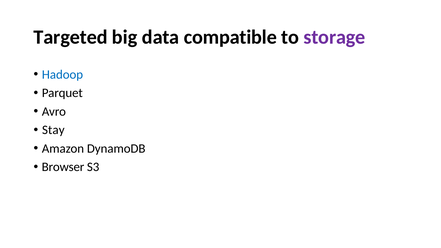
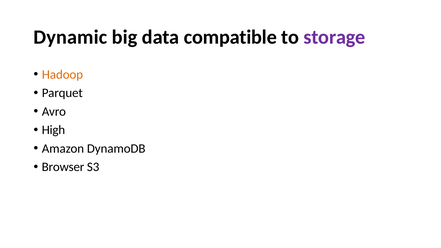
Targeted: Targeted -> Dynamic
Hadoop colour: blue -> orange
Stay: Stay -> High
